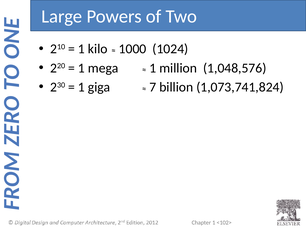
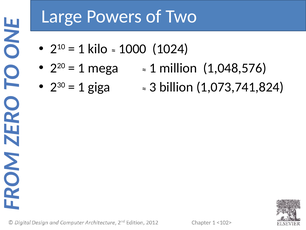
7: 7 -> 3
